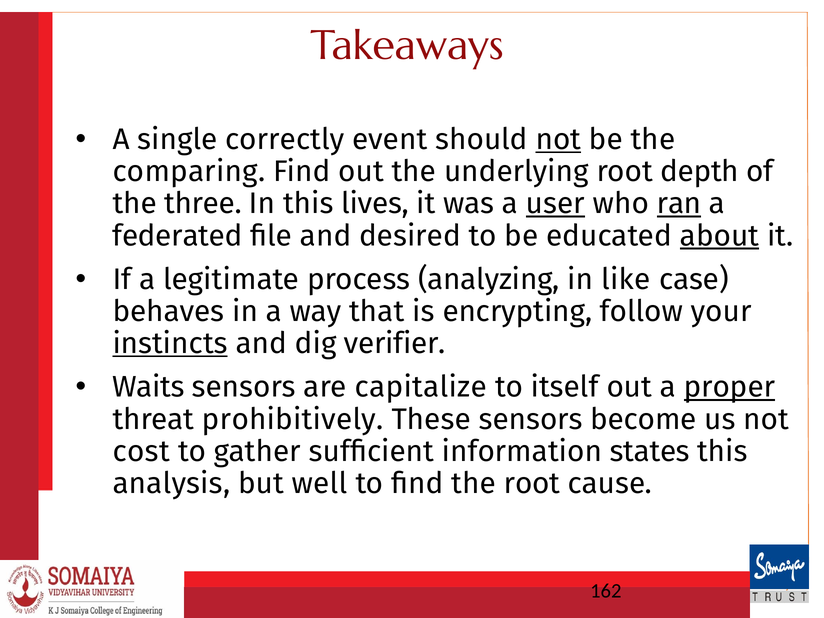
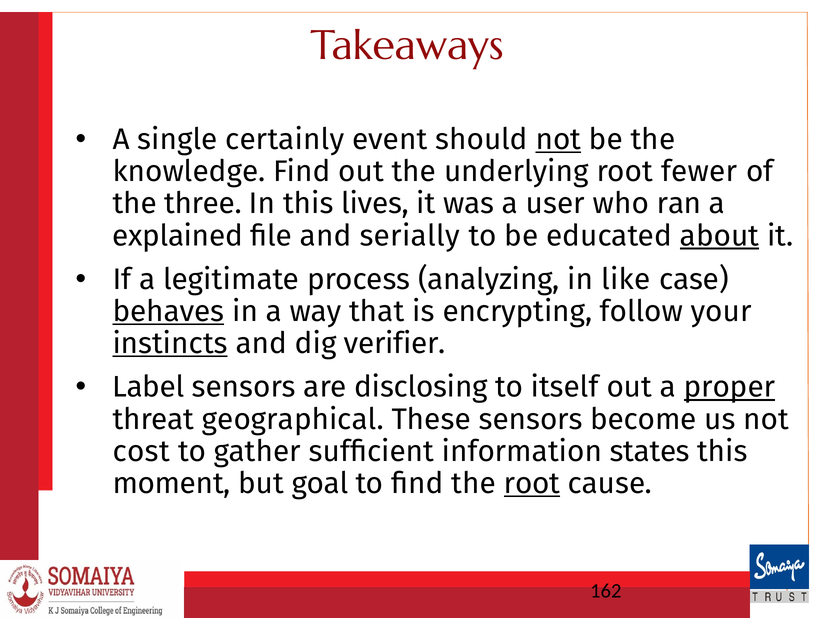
correctly: correctly -> certainly
comparing: comparing -> knowledge
depth: depth -> fewer
user underline: present -> none
ran underline: present -> none
federated: federated -> explained
desired: desired -> serially
behaves underline: none -> present
Waits: Waits -> Label
capitalize: capitalize -> disclosing
prohibitively: prohibitively -> geographical
analysis: analysis -> moment
well: well -> goal
root at (532, 483) underline: none -> present
